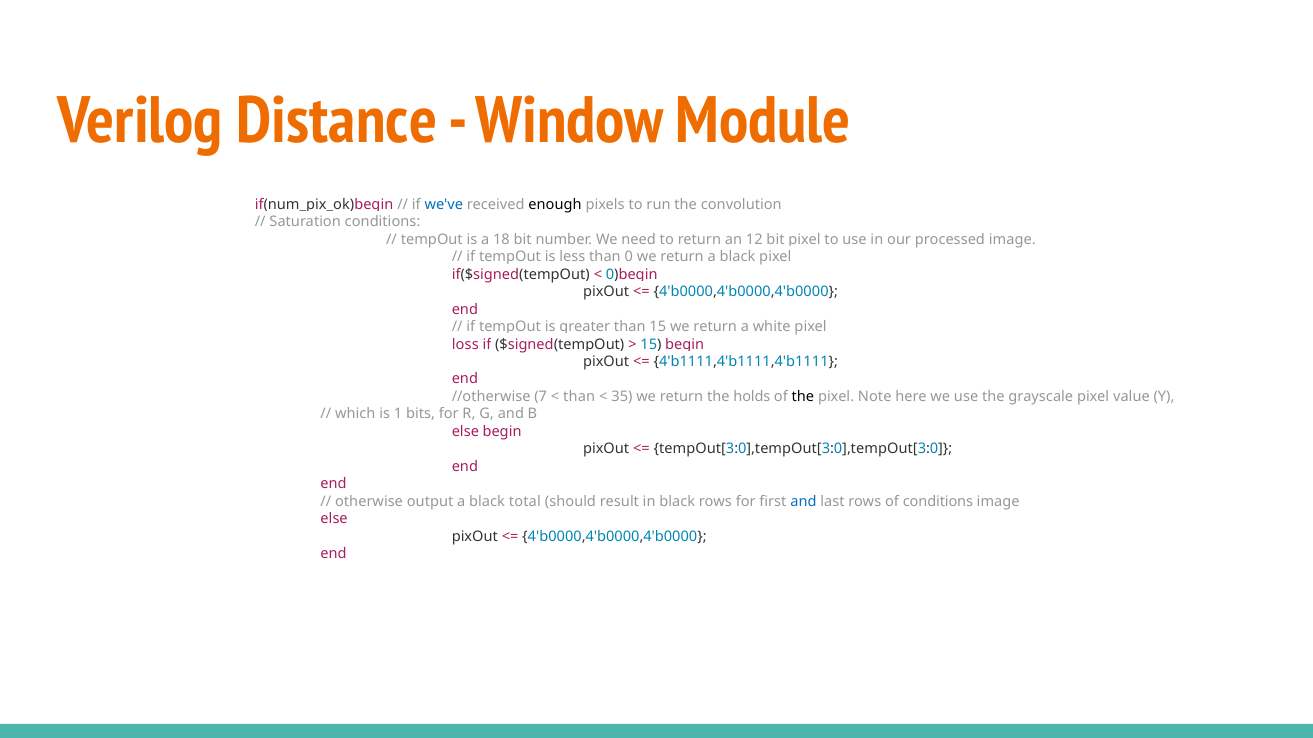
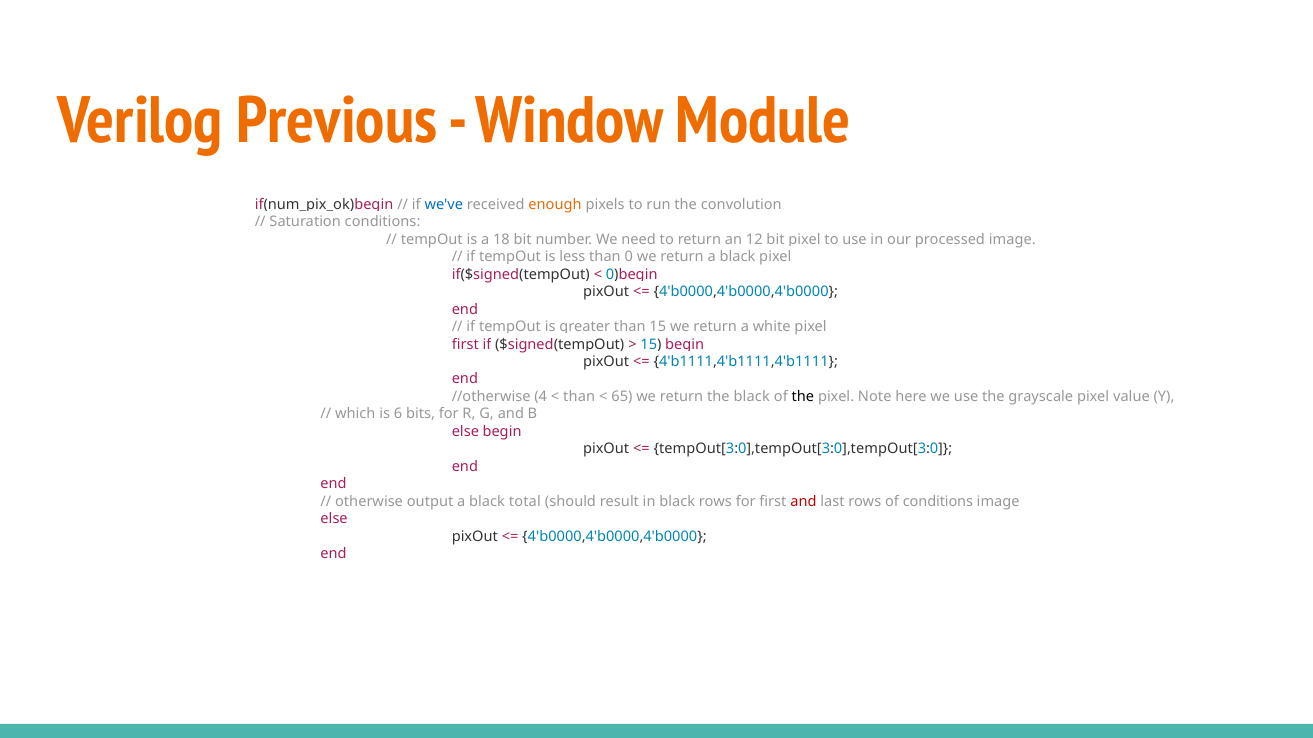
Distance: Distance -> Previous
enough colour: black -> orange
loss at (465, 345): loss -> first
7: 7 -> 4
35: 35 -> 65
the holds: holds -> black
1: 1 -> 6
and at (803, 502) colour: blue -> red
